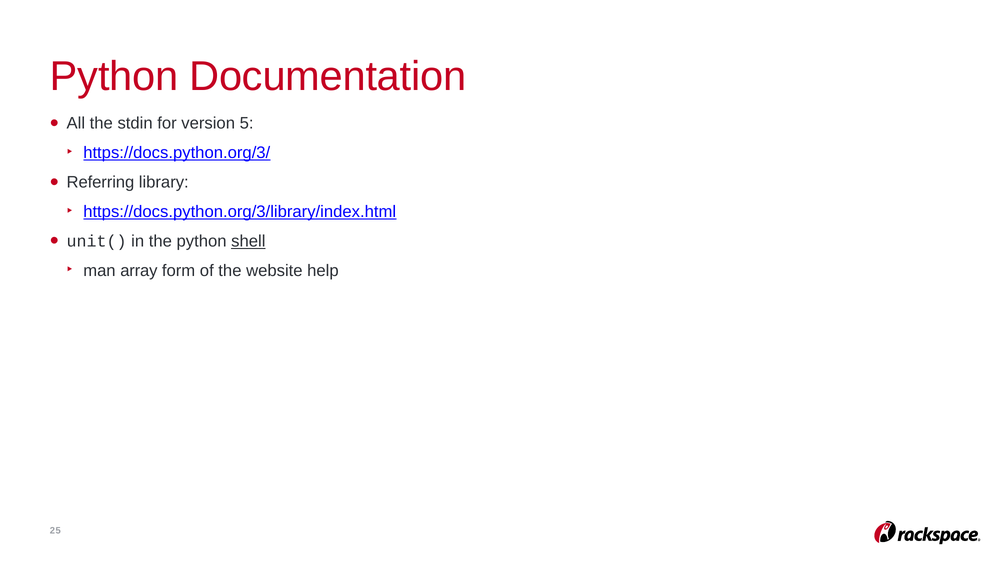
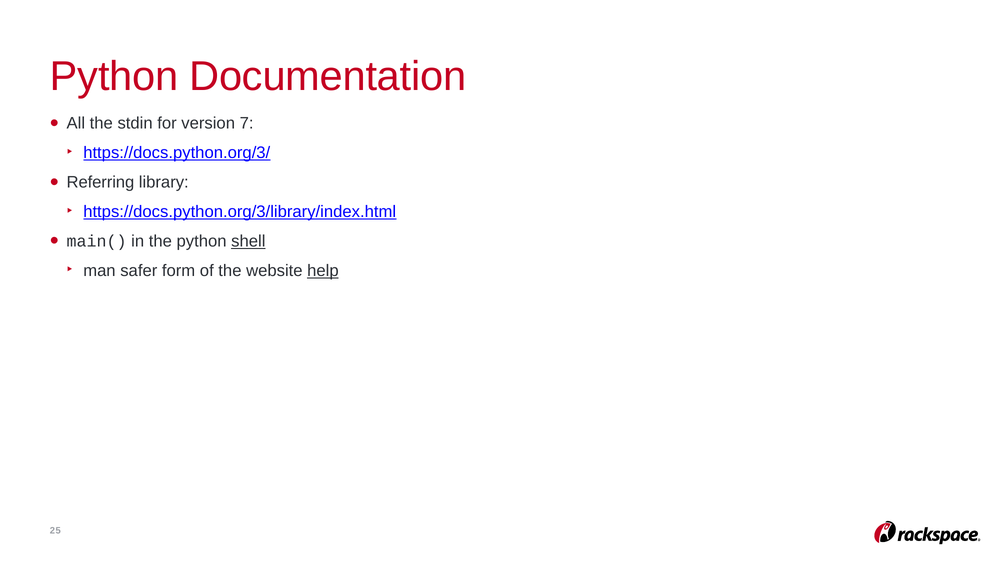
5: 5 -> 7
unit(: unit( -> main(
array: array -> safer
help underline: none -> present
